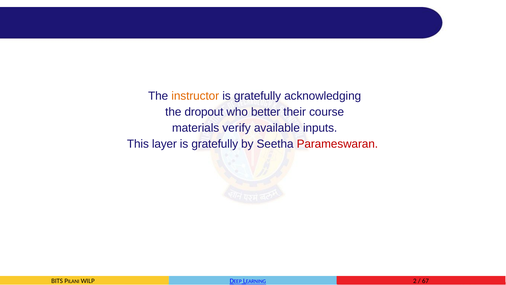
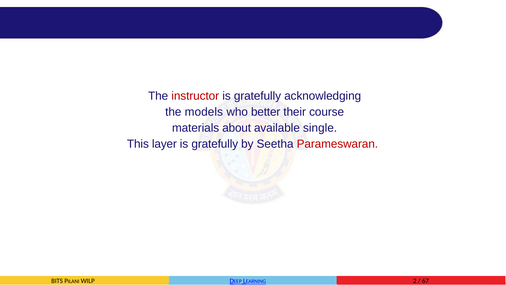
instructor colour: orange -> red
dropout: dropout -> models
verify: verify -> about
inputs: inputs -> single
